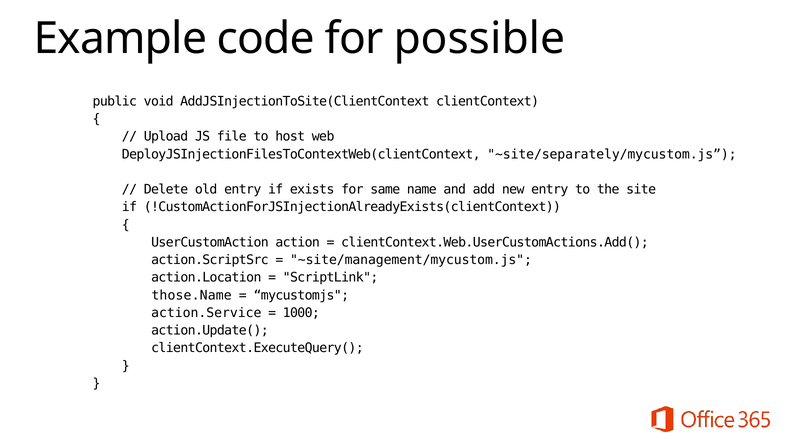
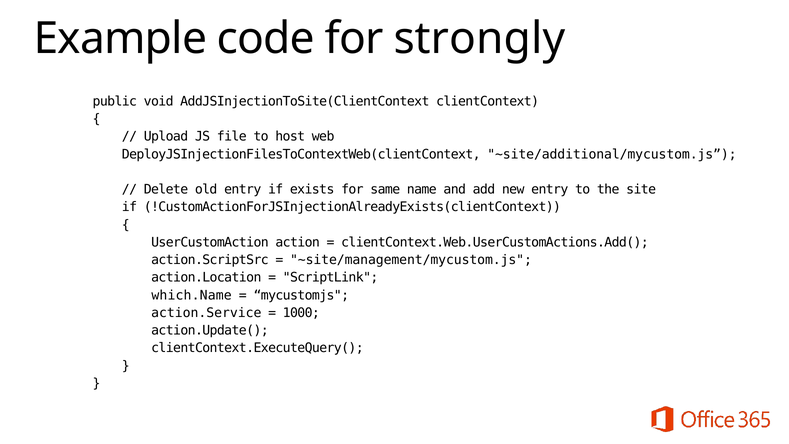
possible: possible -> strongly
~site/separately/mycustom.js: ~site/separately/mycustom.js -> ~site/additional/mycustom.js
those.Name: those.Name -> which.Name
